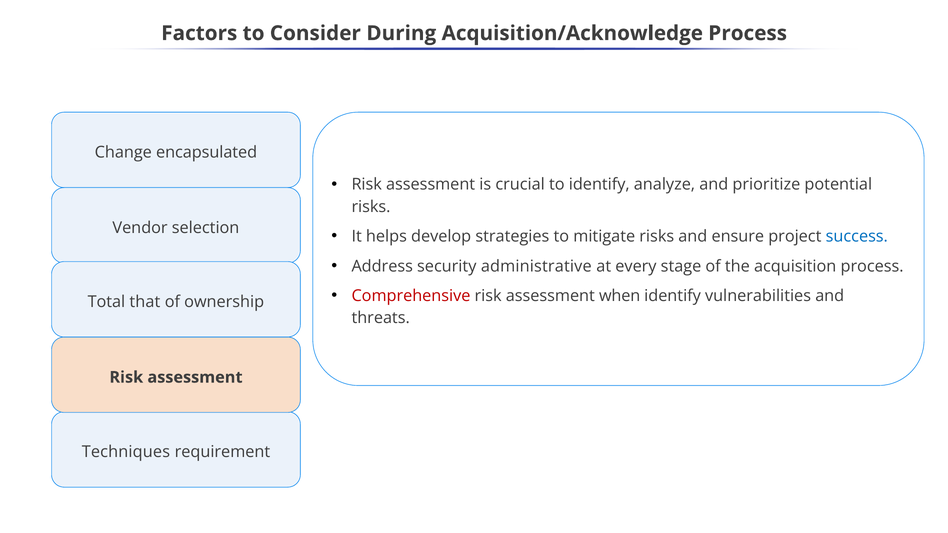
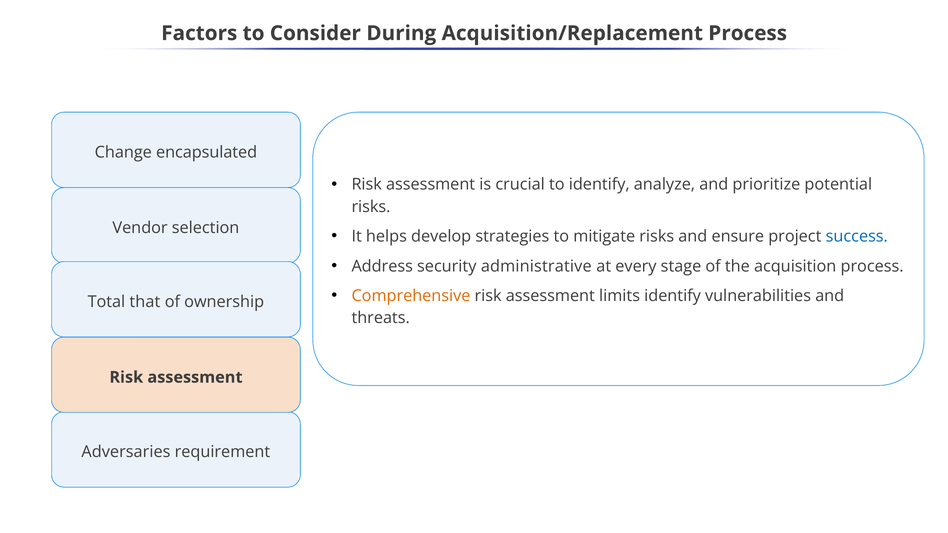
Acquisition/Acknowledge: Acquisition/Acknowledge -> Acquisition/Replacement
Comprehensive colour: red -> orange
when: when -> limits
Techniques: Techniques -> Adversaries
